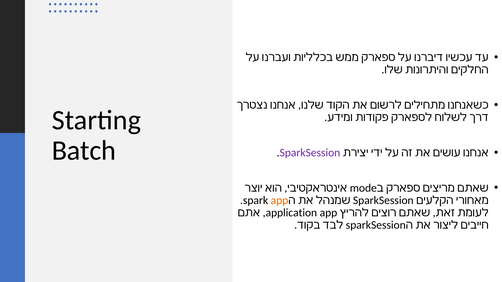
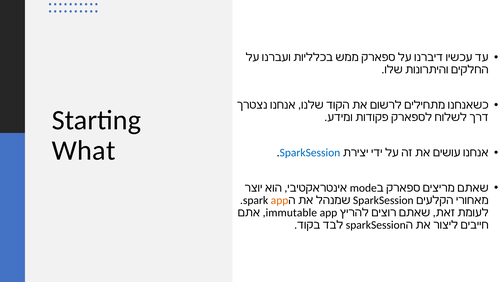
Batch: Batch -> What
SparkSession at (310, 153) colour: purple -> blue
application: application -> immutable
